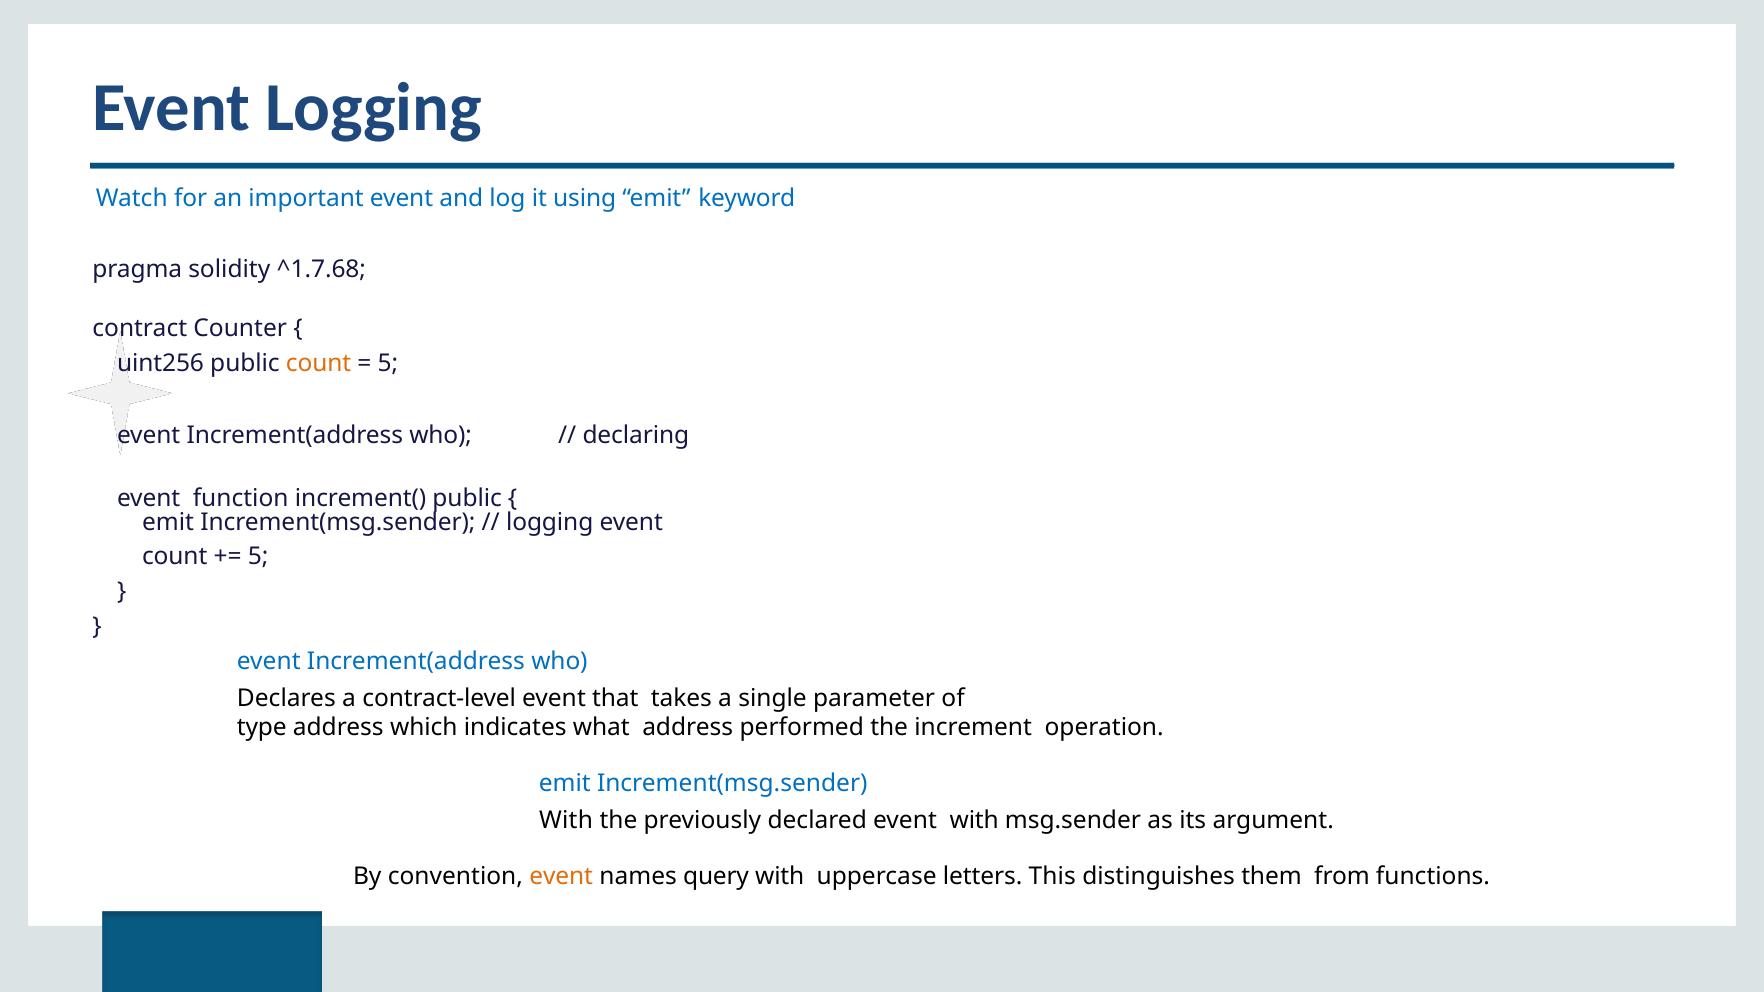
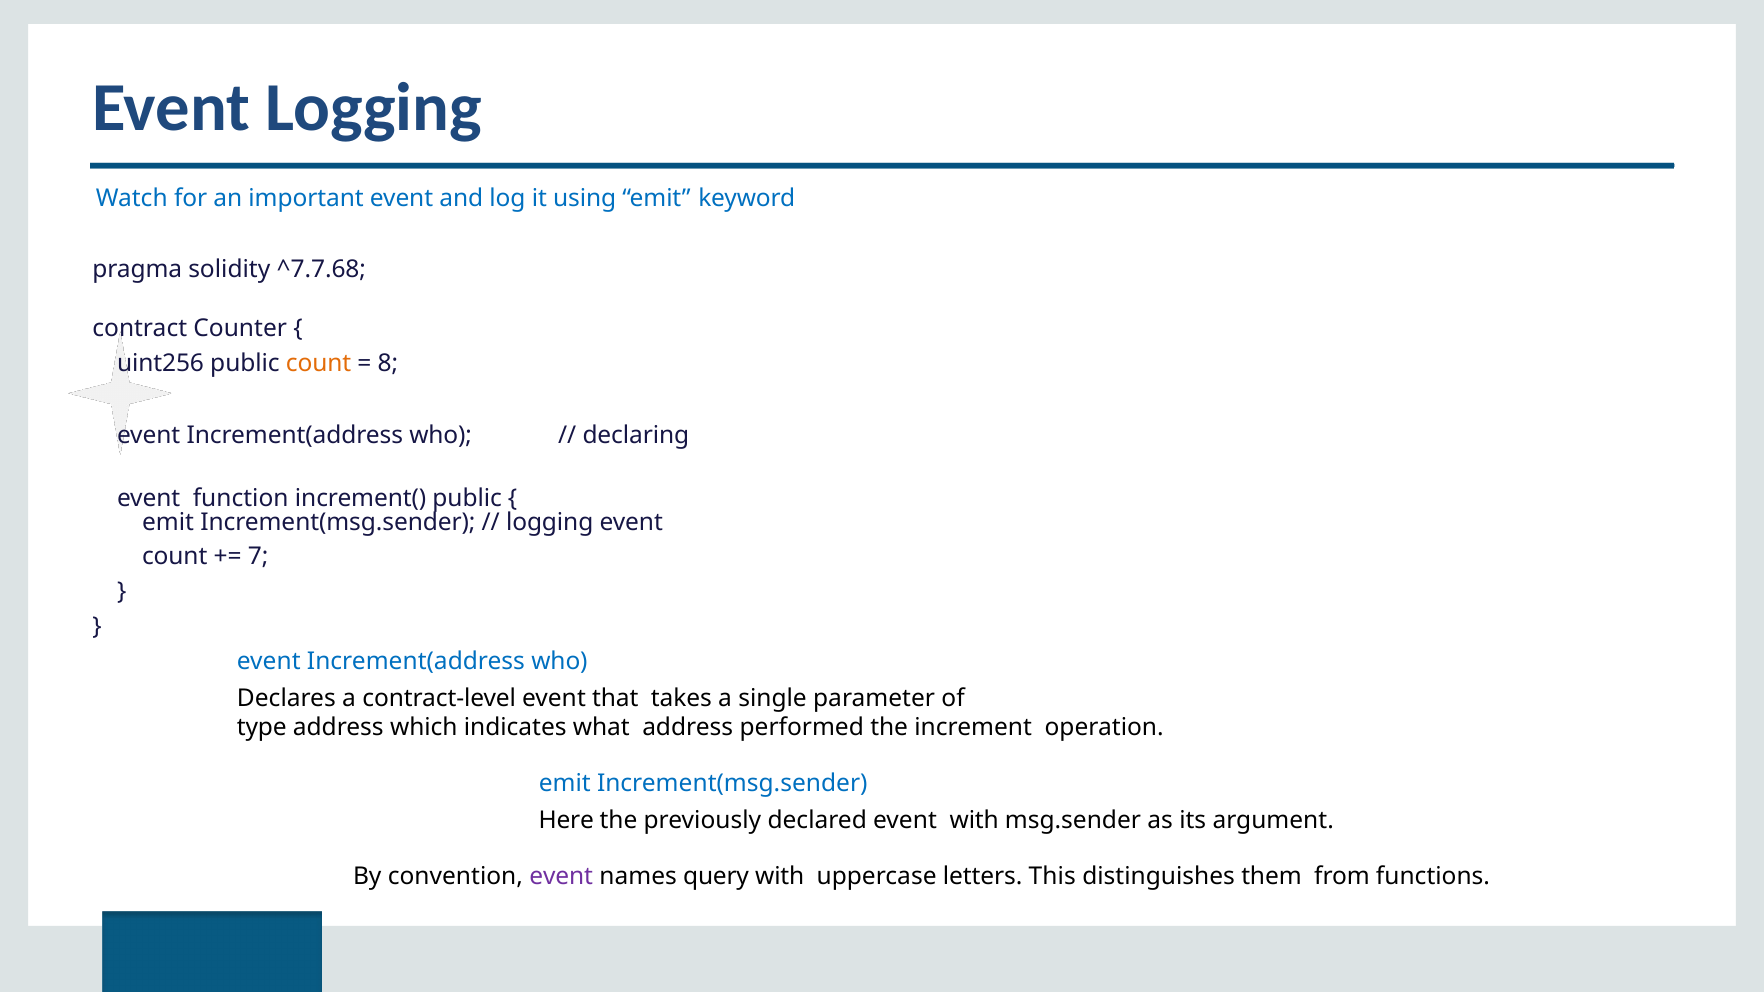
^1.7.68: ^1.7.68 -> ^7.7.68
5 at (388, 363): 5 -> 8
5 at (258, 557): 5 -> 7
With at (566, 821): With -> Here
event at (561, 876) colour: orange -> purple
